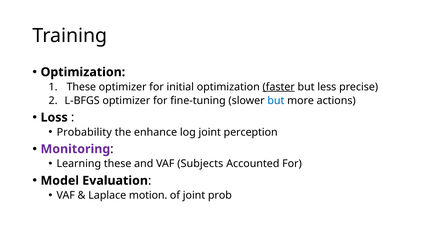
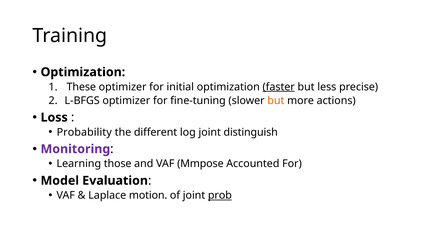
but at (276, 101) colour: blue -> orange
enhance: enhance -> different
perception: perception -> distinguish
Learning these: these -> those
Subjects: Subjects -> Mmpose
prob underline: none -> present
